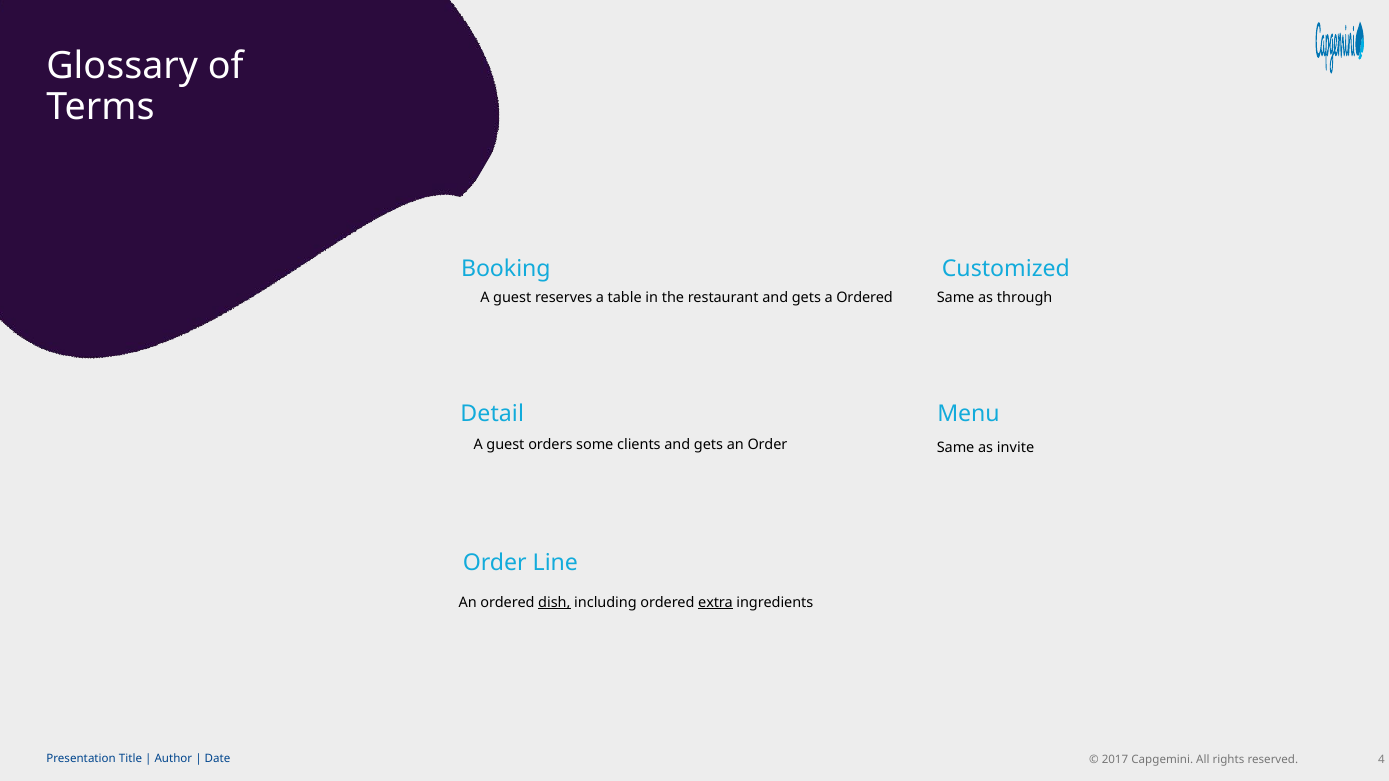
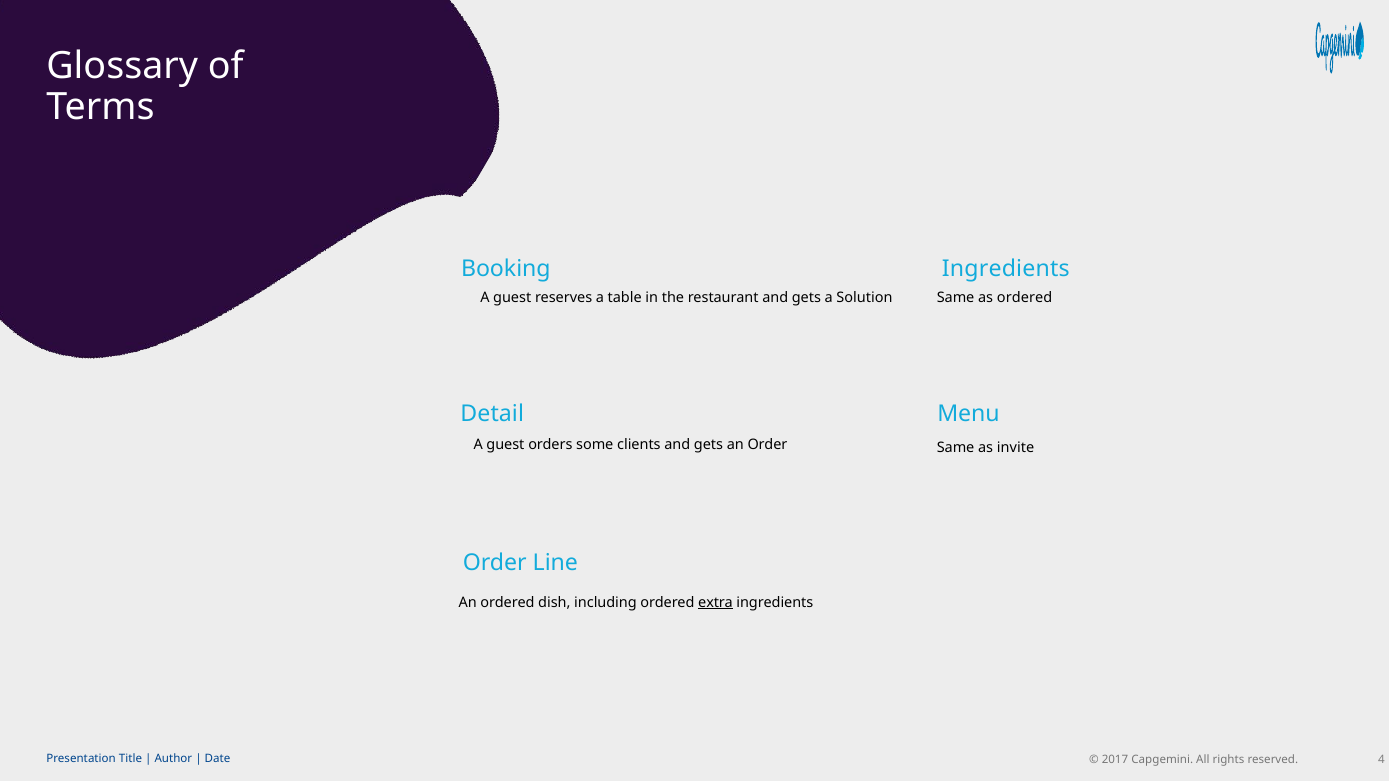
Customized at (1006, 269): Customized -> Ingredients
a Ordered: Ordered -> Solution
as through: through -> ordered
dish underline: present -> none
